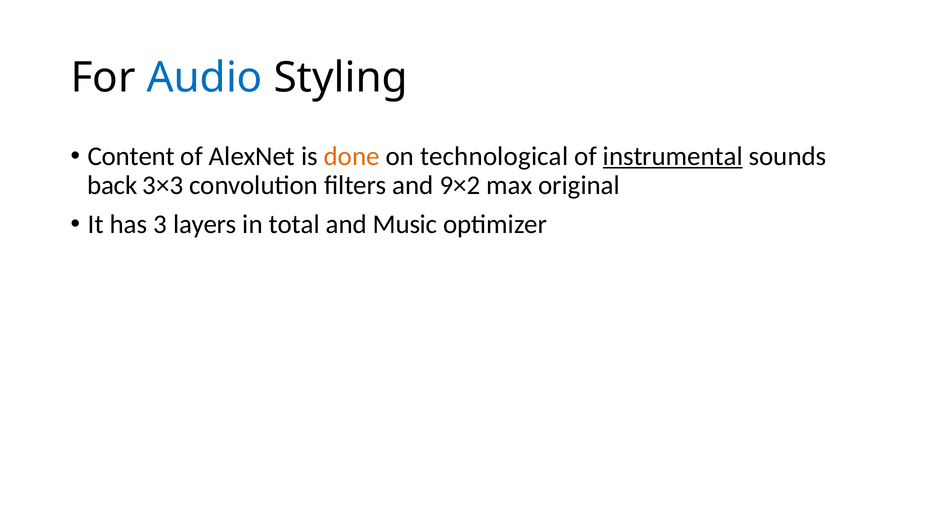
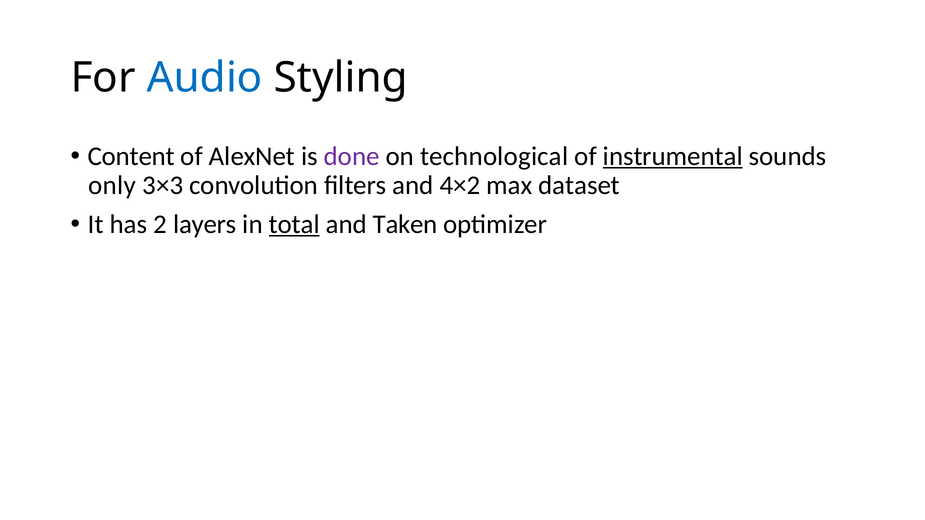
done colour: orange -> purple
back: back -> only
9×2: 9×2 -> 4×2
original: original -> dataset
3: 3 -> 2
total underline: none -> present
Music: Music -> Taken
